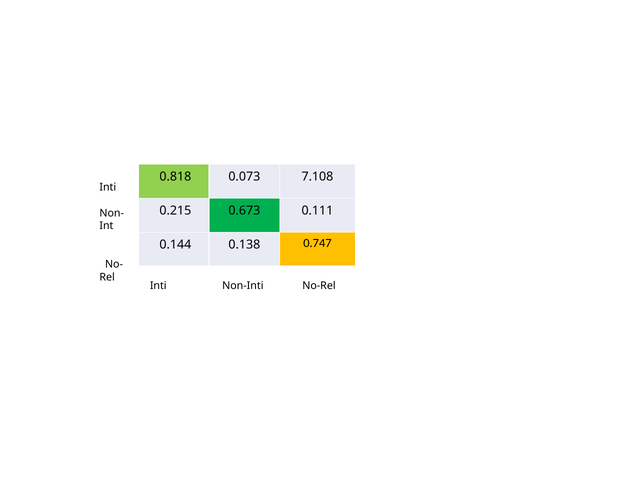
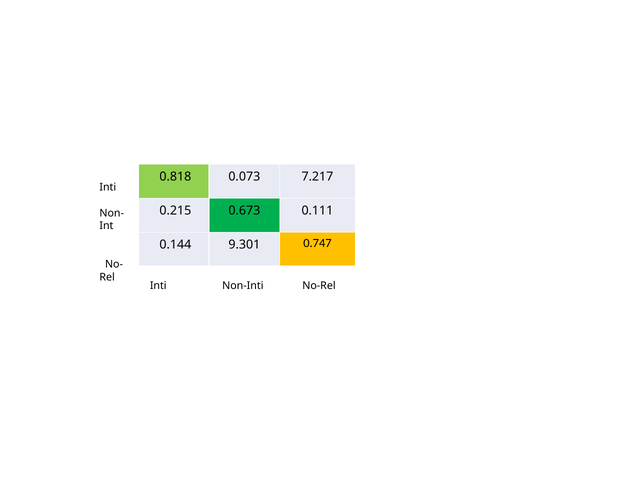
7.108: 7.108 -> 7.217
0.138: 0.138 -> 9.301
